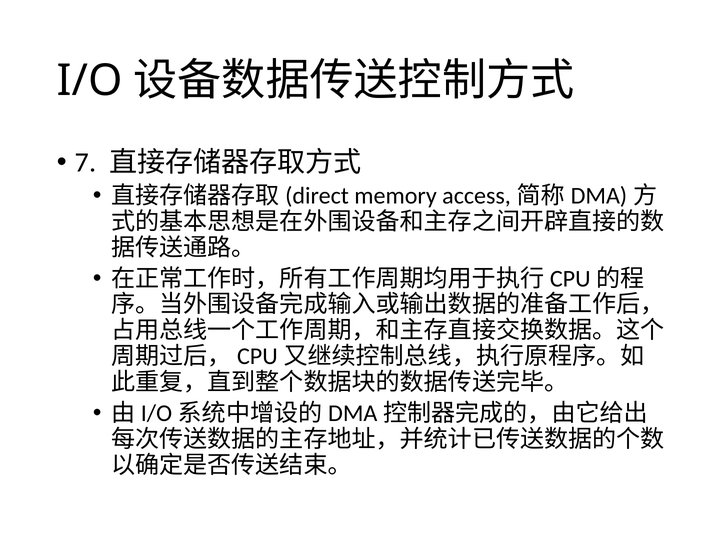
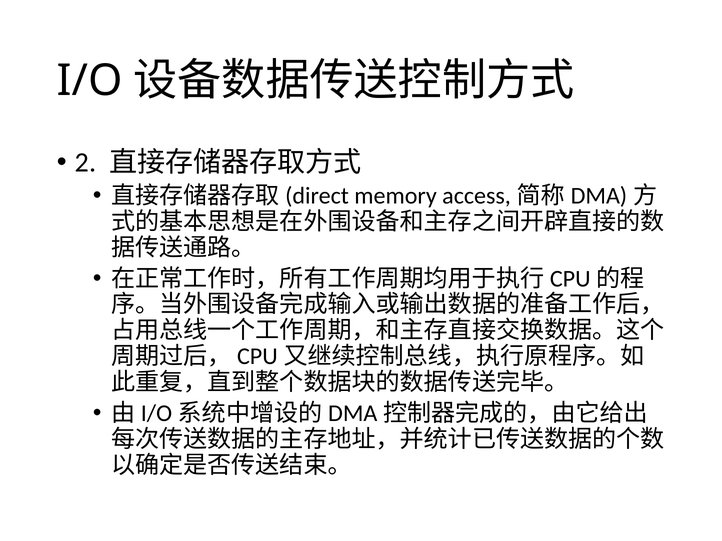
7: 7 -> 2
